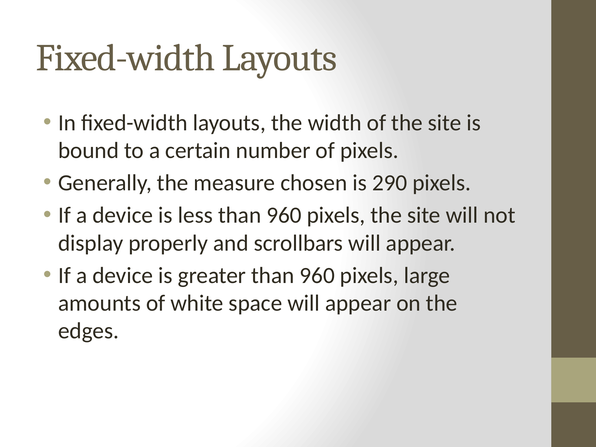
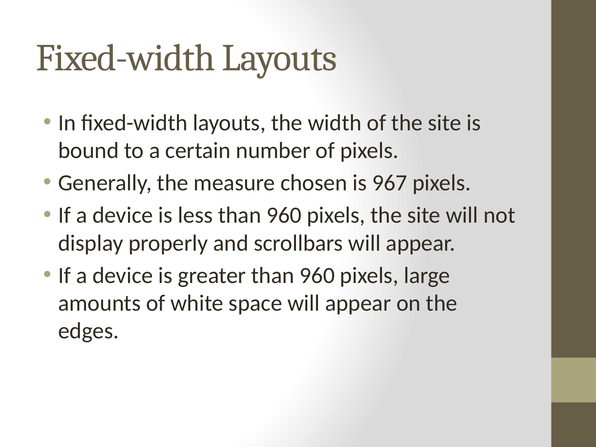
290: 290 -> 967
